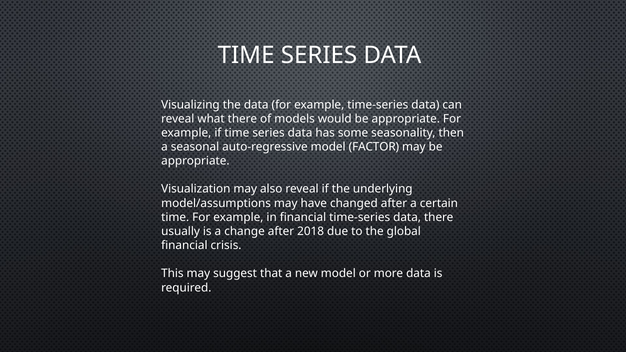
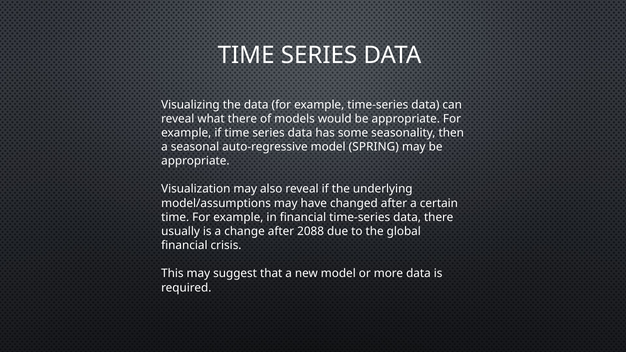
FACTOR: FACTOR -> SPRING
2018: 2018 -> 2088
